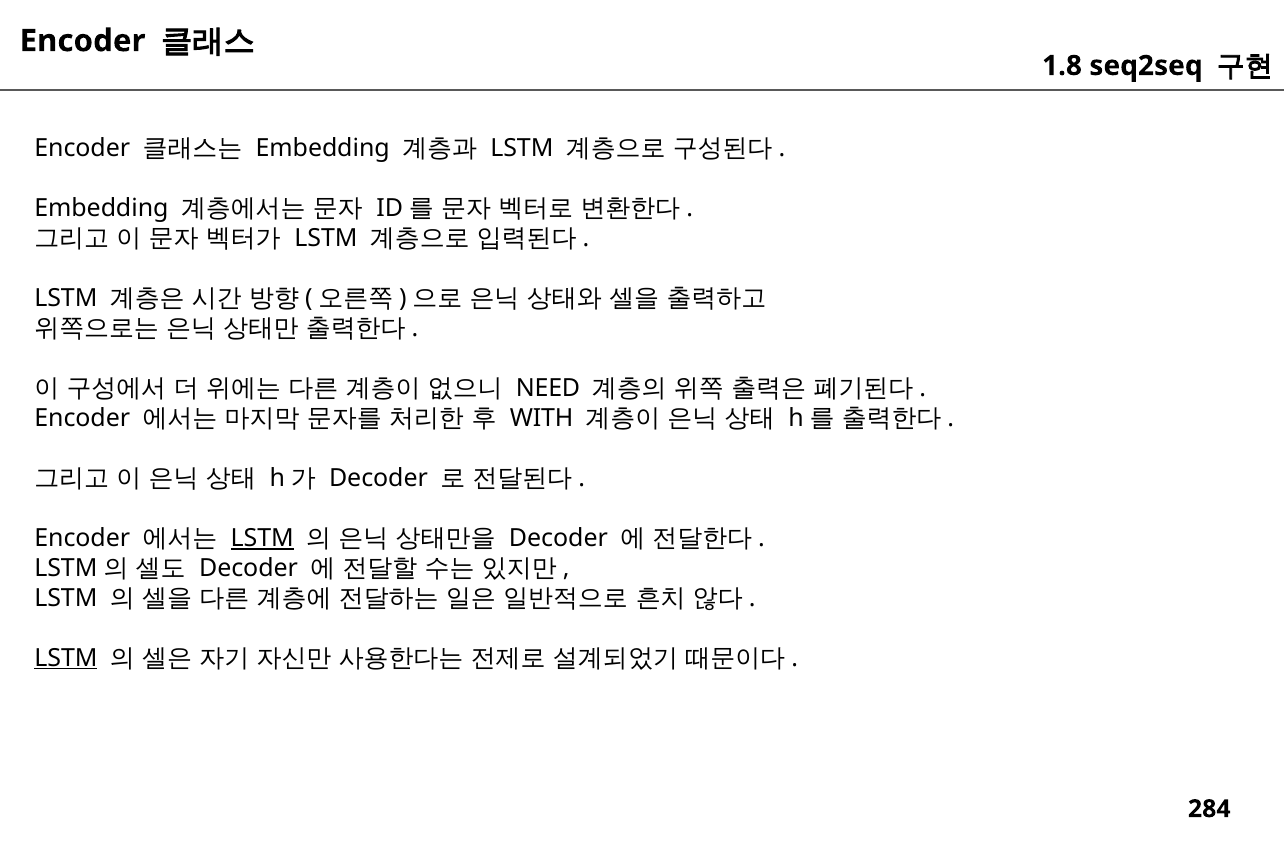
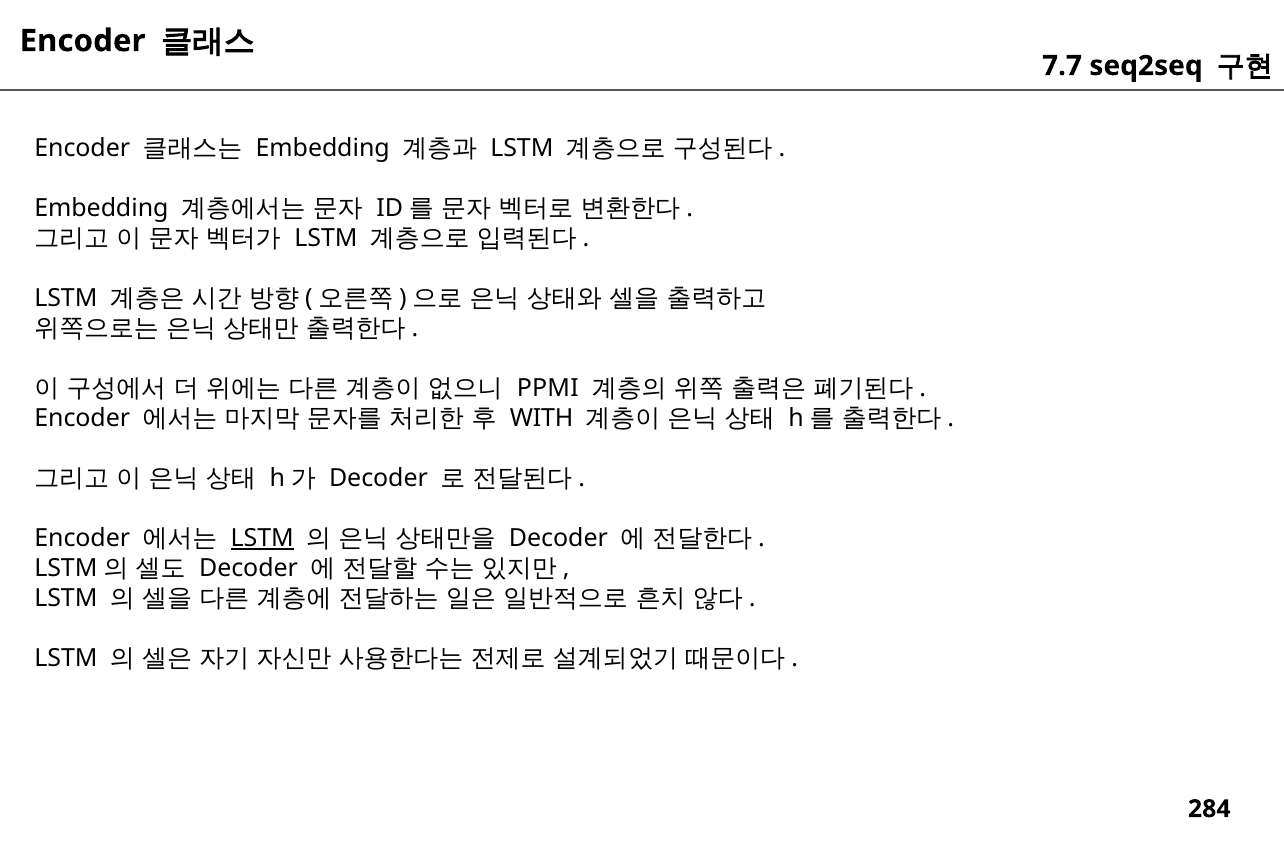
1.8: 1.8 -> 7.7
NEED: NEED -> PPMI
LSTM at (66, 658) underline: present -> none
